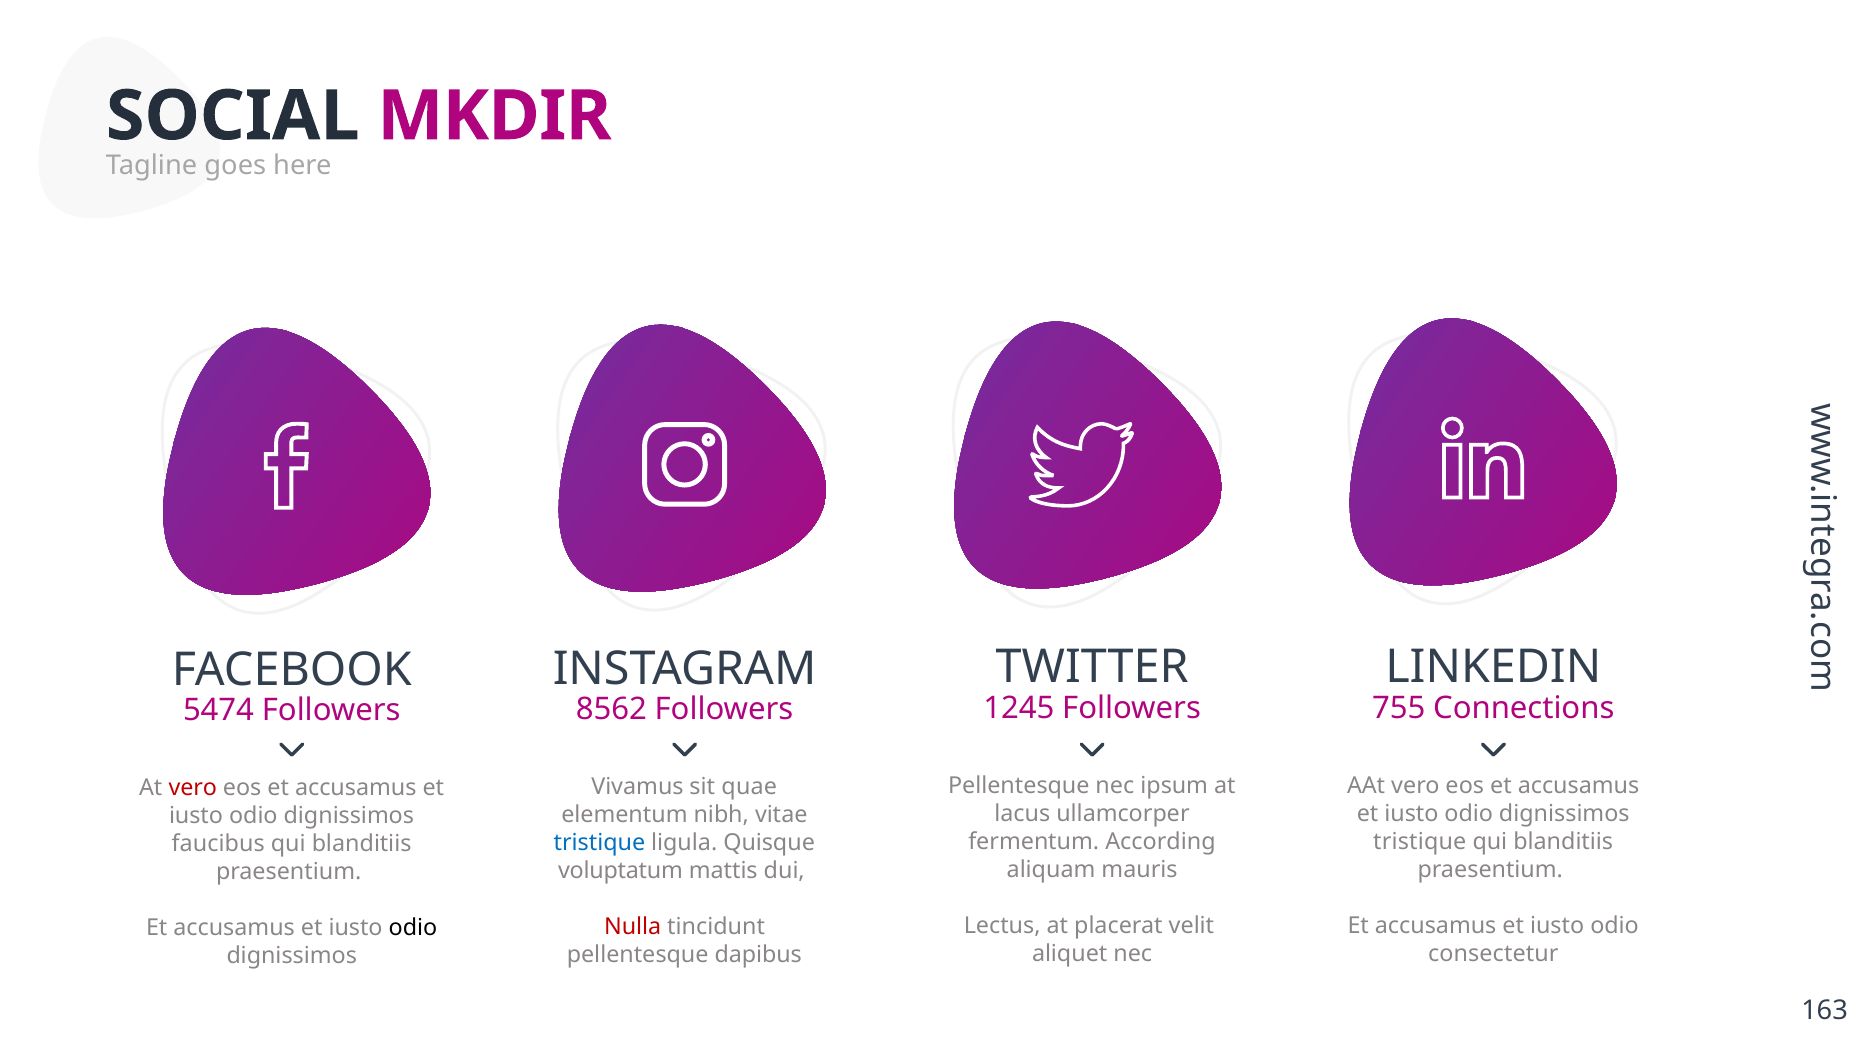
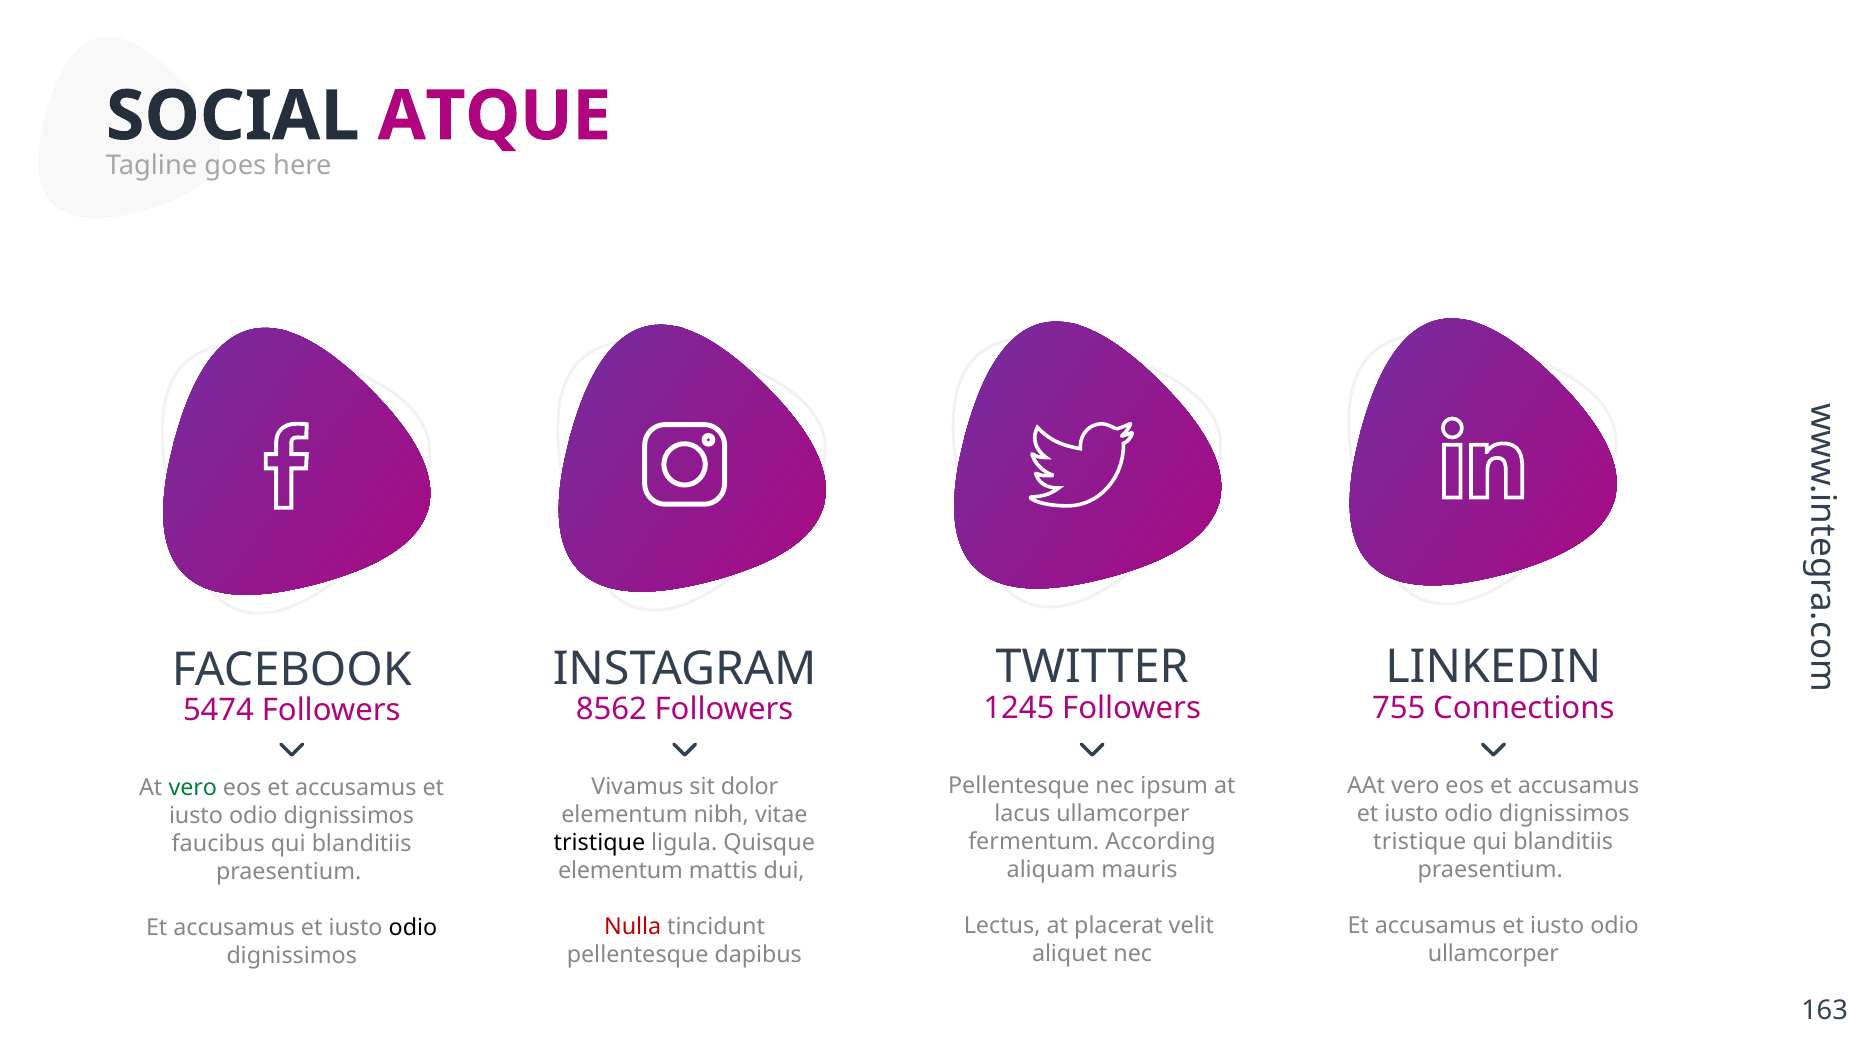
MKDIR: MKDIR -> ATQUE
quae: quae -> dolor
vero at (193, 788) colour: red -> green
tristique at (599, 843) colour: blue -> black
voluptatum at (621, 871): voluptatum -> elementum
consectetur at (1493, 954): consectetur -> ullamcorper
